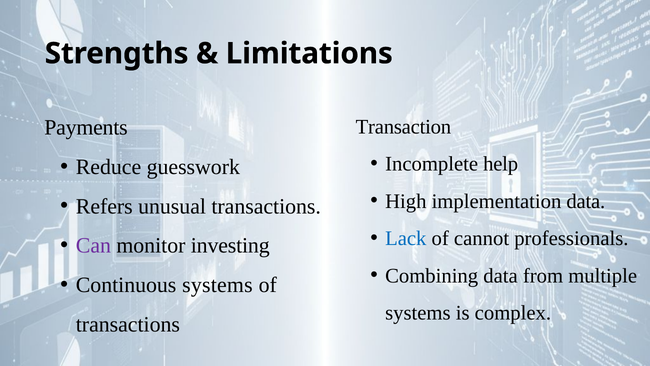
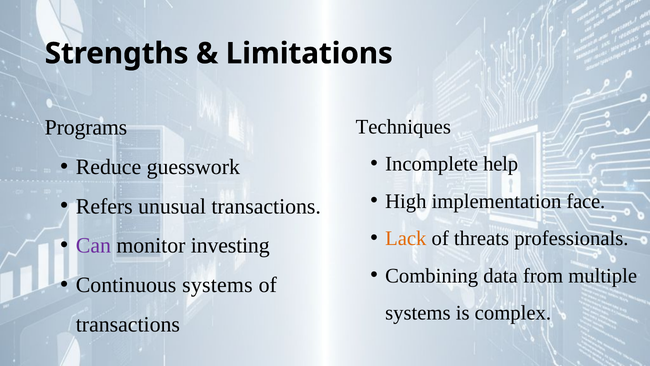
Transaction: Transaction -> Techniques
Payments: Payments -> Programs
implementation data: data -> face
Lack colour: blue -> orange
cannot: cannot -> threats
